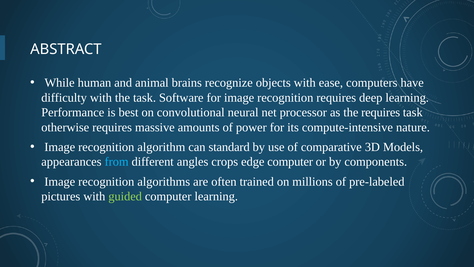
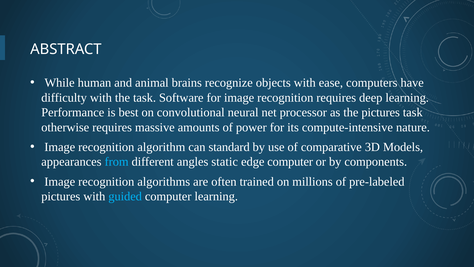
the requires: requires -> pictures
crops: crops -> static
guided colour: light green -> light blue
